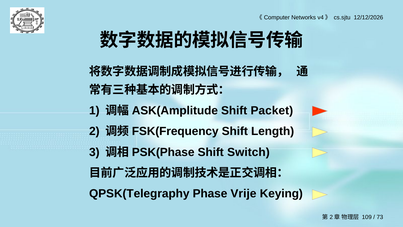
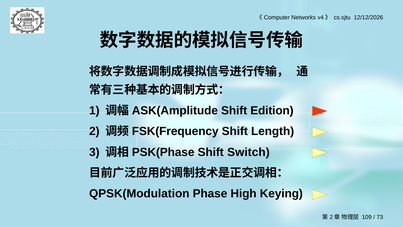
Packet: Packet -> Edition
QPSK(Telegraphy: QPSK(Telegraphy -> QPSK(Modulation
Vrije: Vrije -> High
